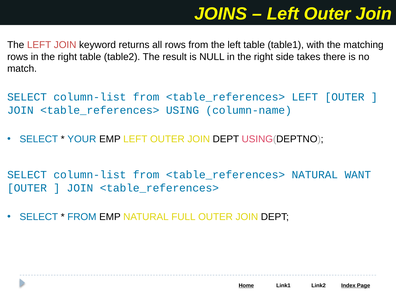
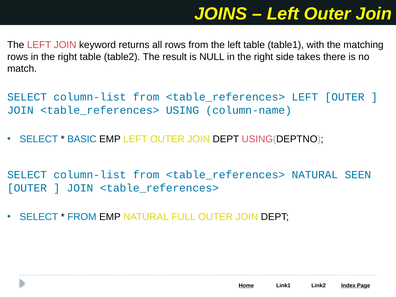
YOUR: YOUR -> BASIC
WANT: WANT -> SEEN
